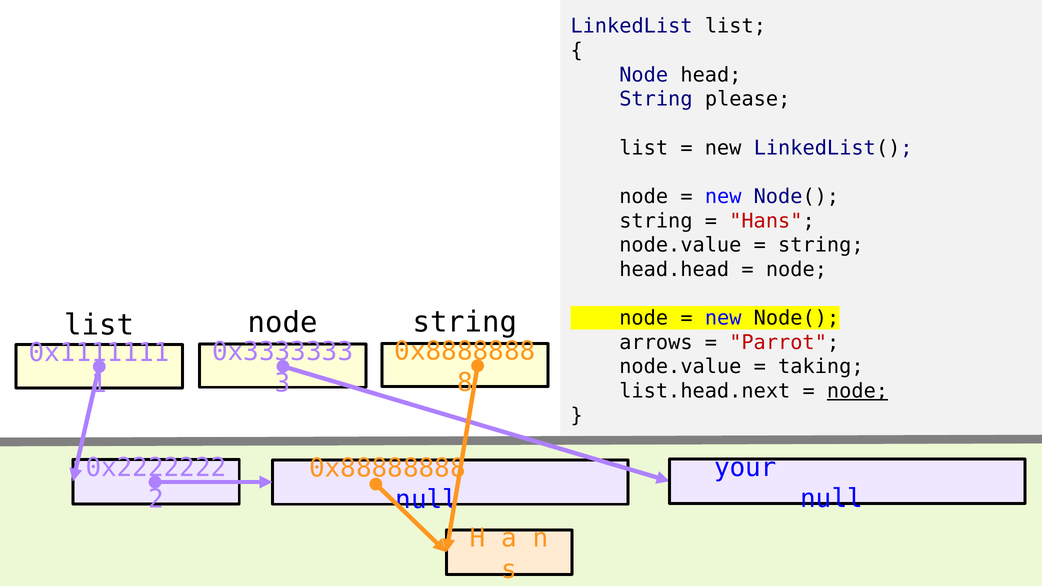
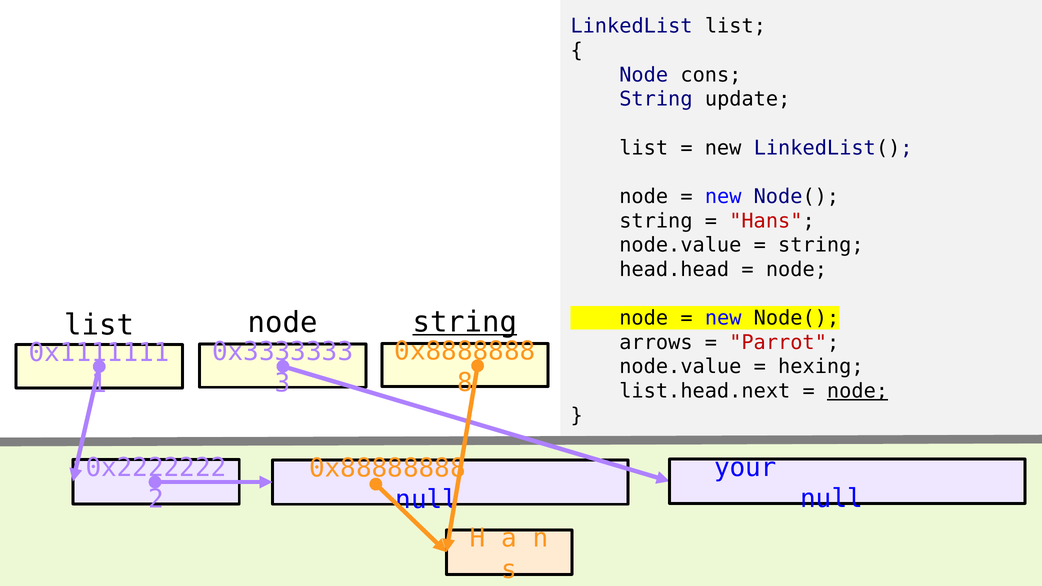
head: head -> cons
please: please -> update
string at (465, 322) underline: none -> present
taking: taking -> hexing
